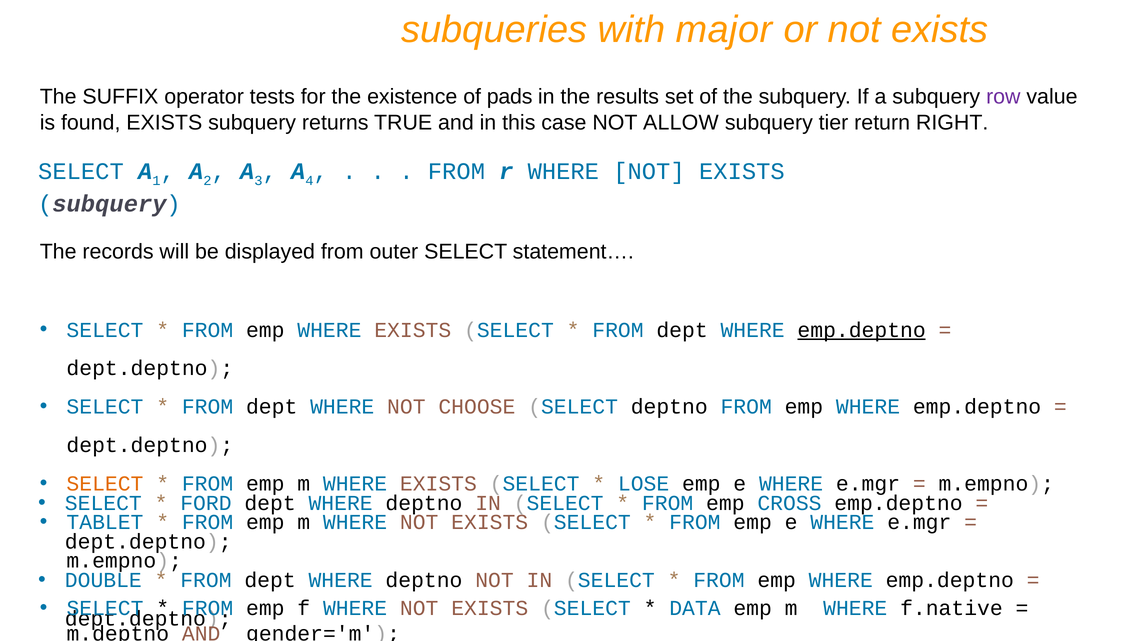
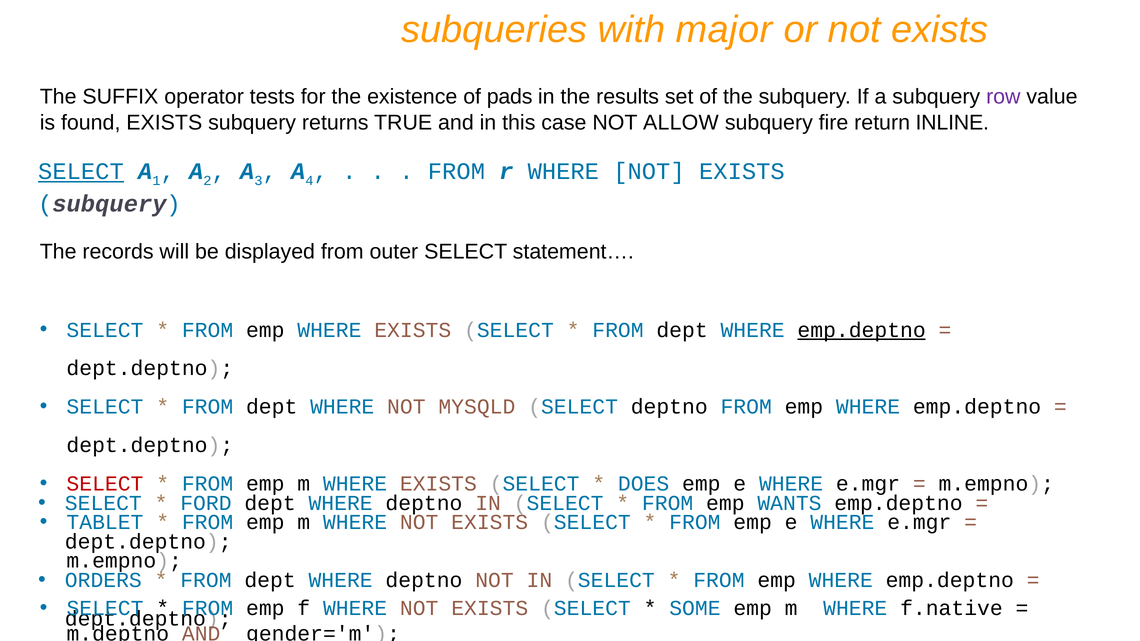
tier: tier -> fire
RIGHT: RIGHT -> INLINE
SELECT at (81, 172) underline: none -> present
CHOOSE: CHOOSE -> MYSQLD
SELECT at (105, 484) colour: orange -> red
LOSE: LOSE -> DOES
CROSS: CROSS -> WANTS
DOUBLE: DOUBLE -> ORDERS
DATA: DATA -> SOME
